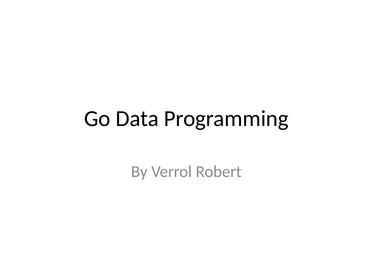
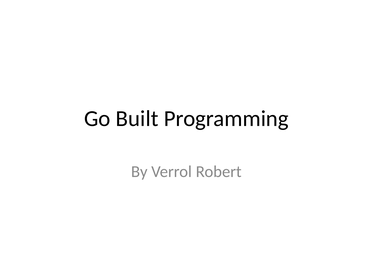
Data: Data -> Built
